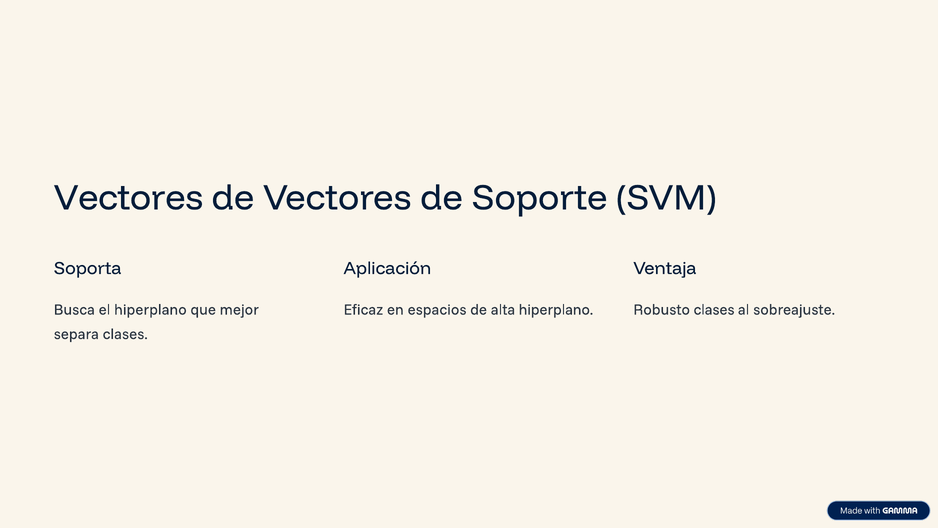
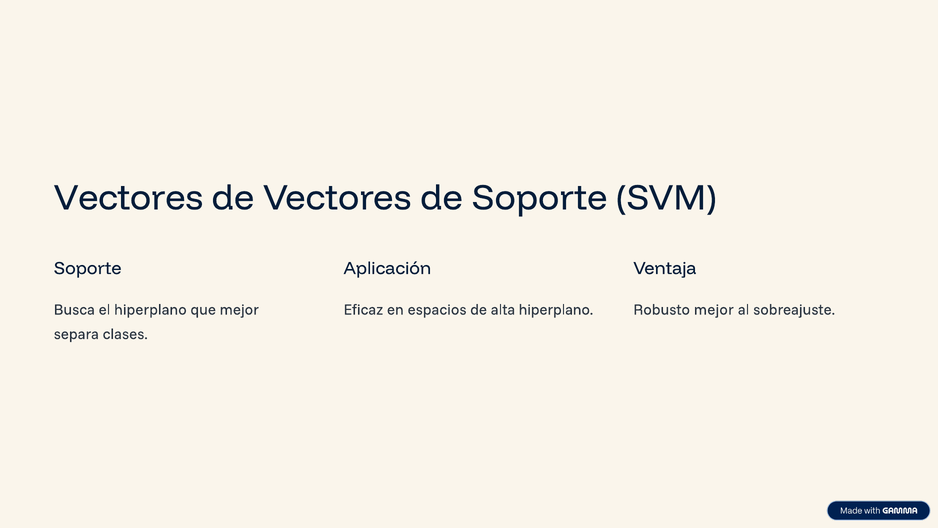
Soporta at (88, 268): Soporta -> Soporte
Robusto clases: clases -> mejor
